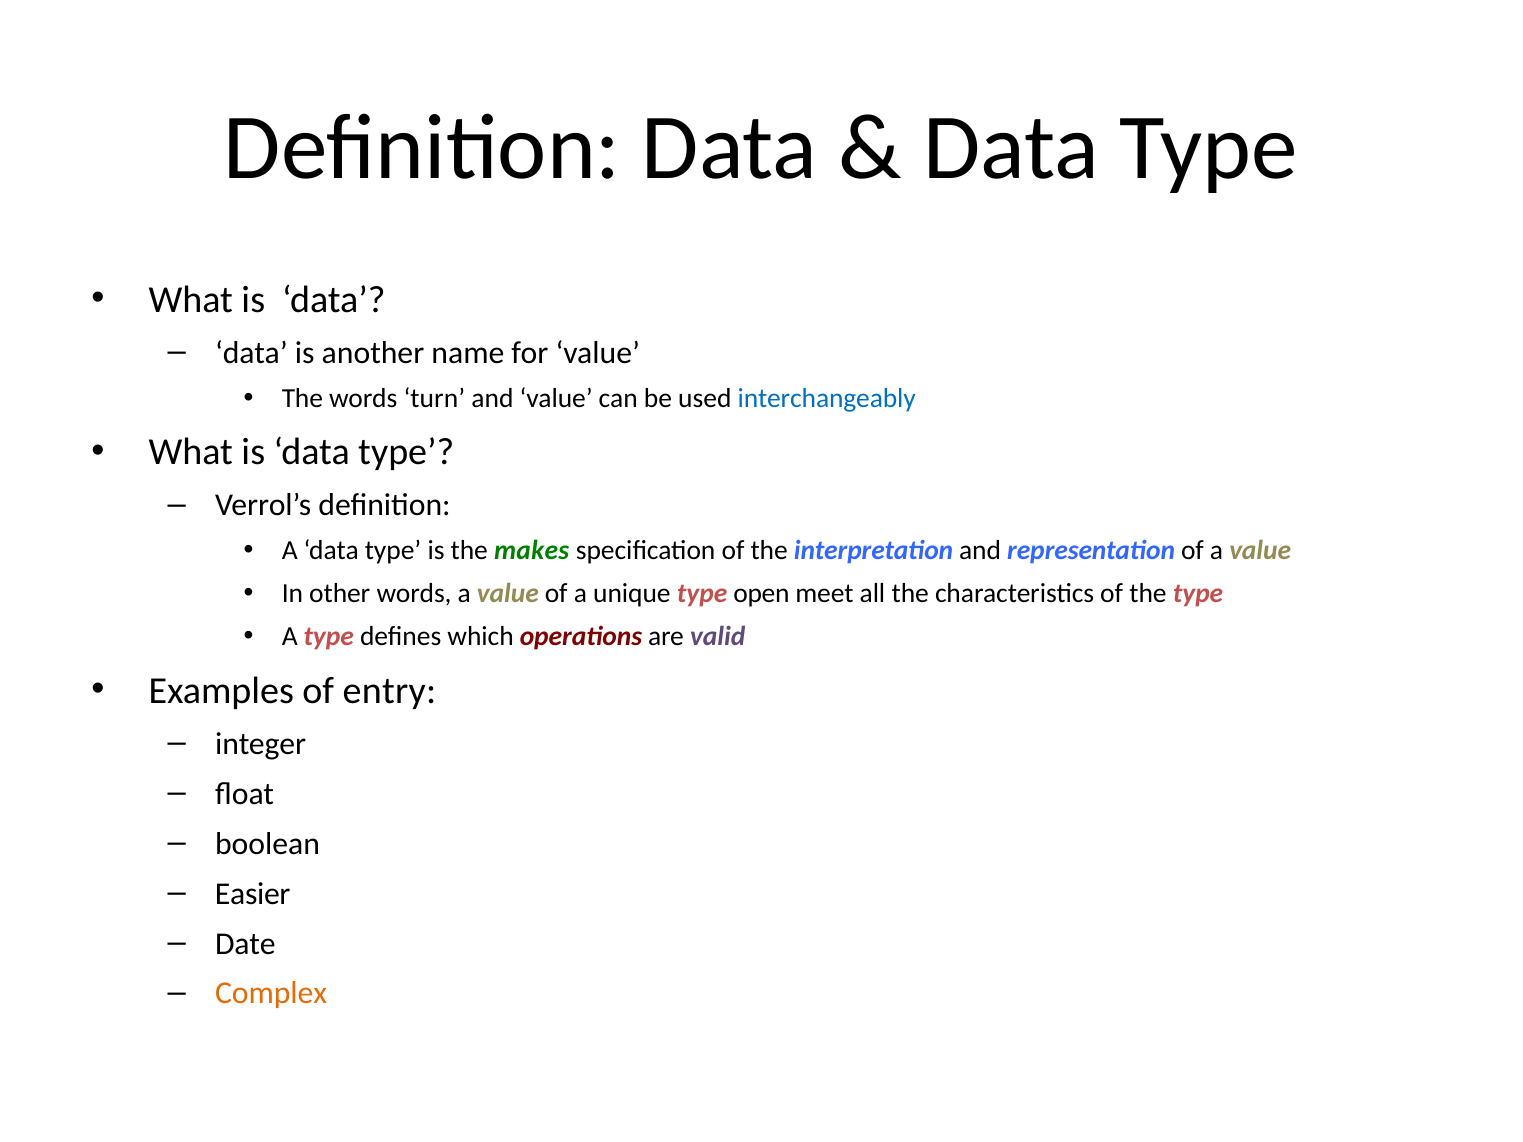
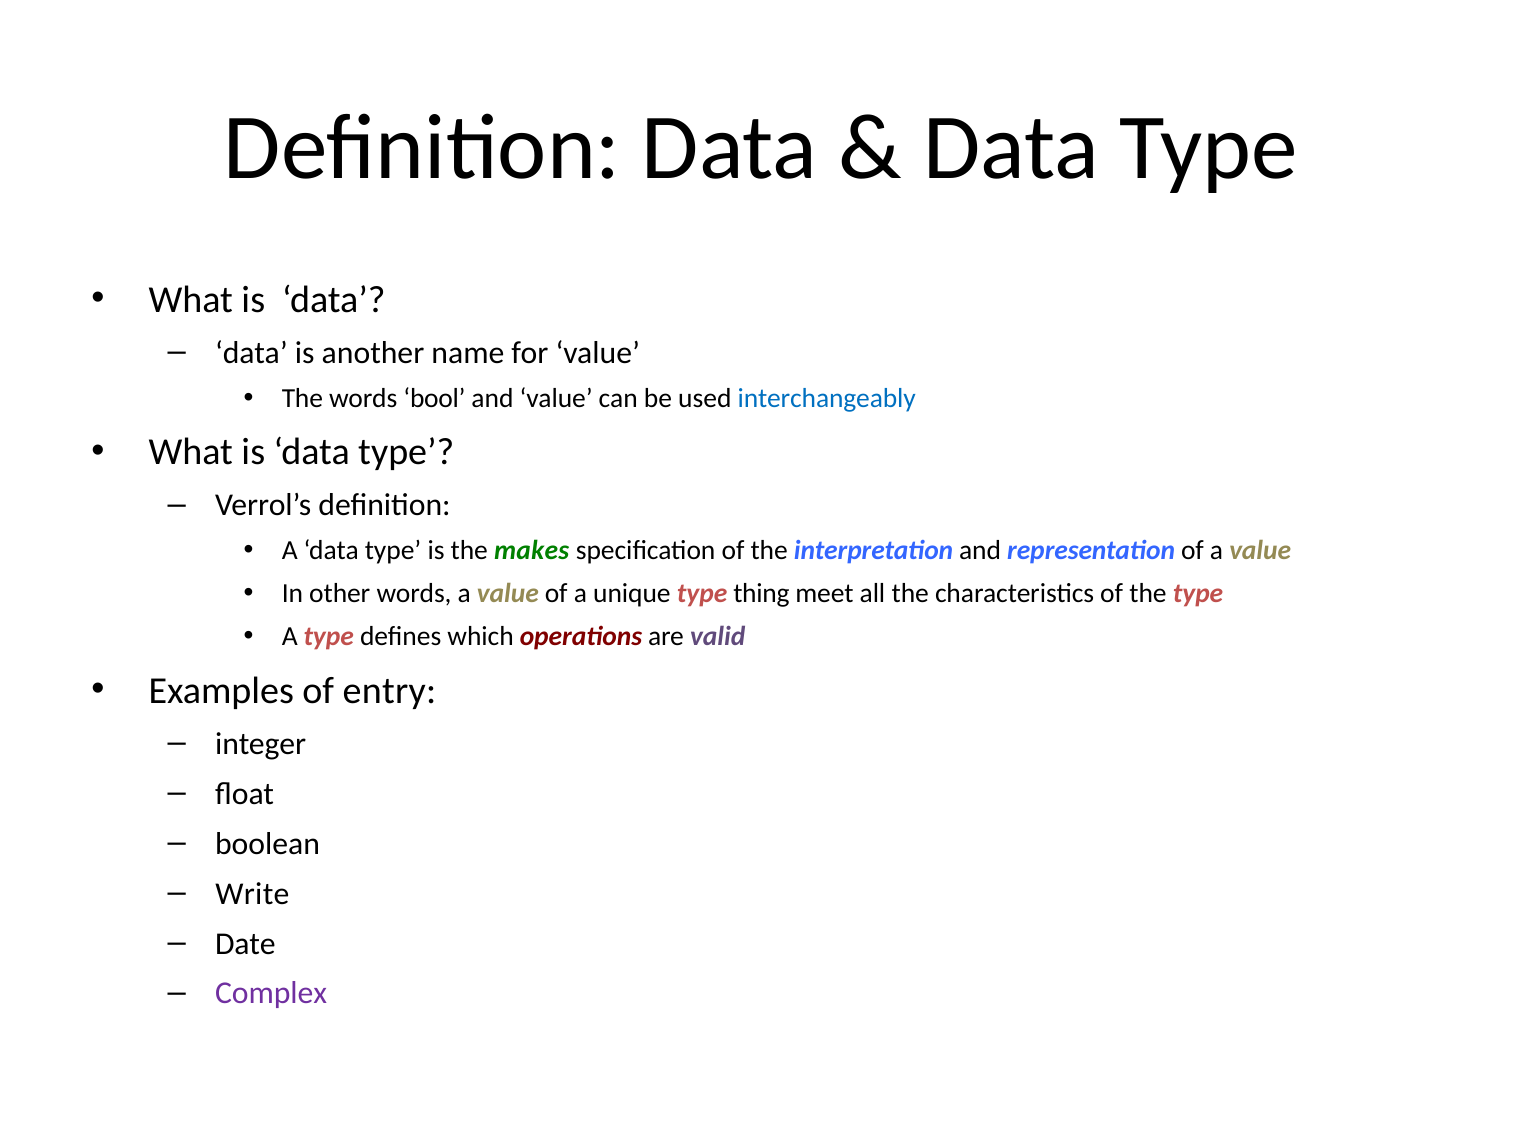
turn: turn -> bool
open: open -> thing
Easier: Easier -> Write
Complex colour: orange -> purple
